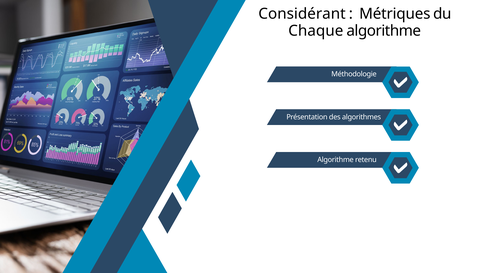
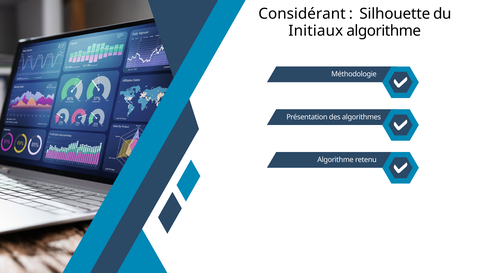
Métriques: Métriques -> Silhouette
Chaque: Chaque -> Initiaux
